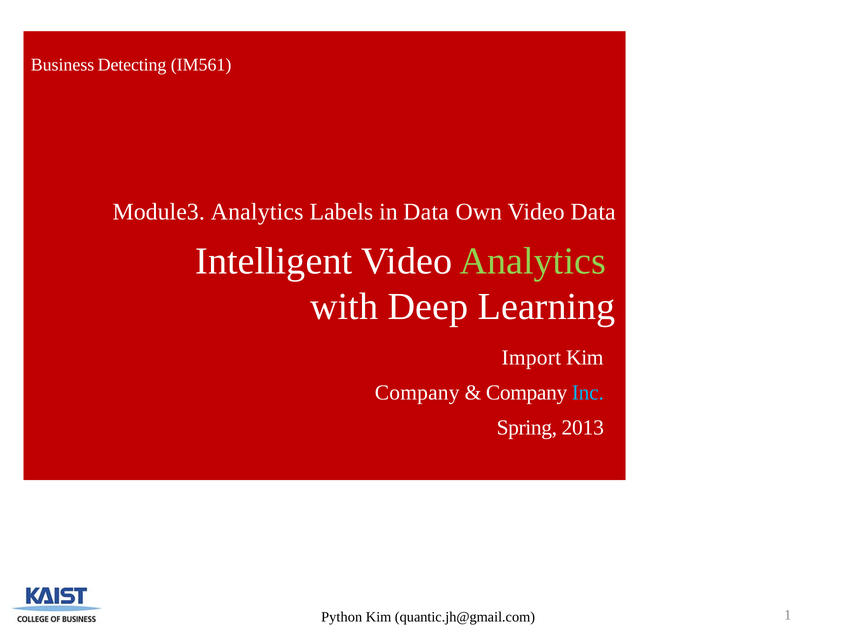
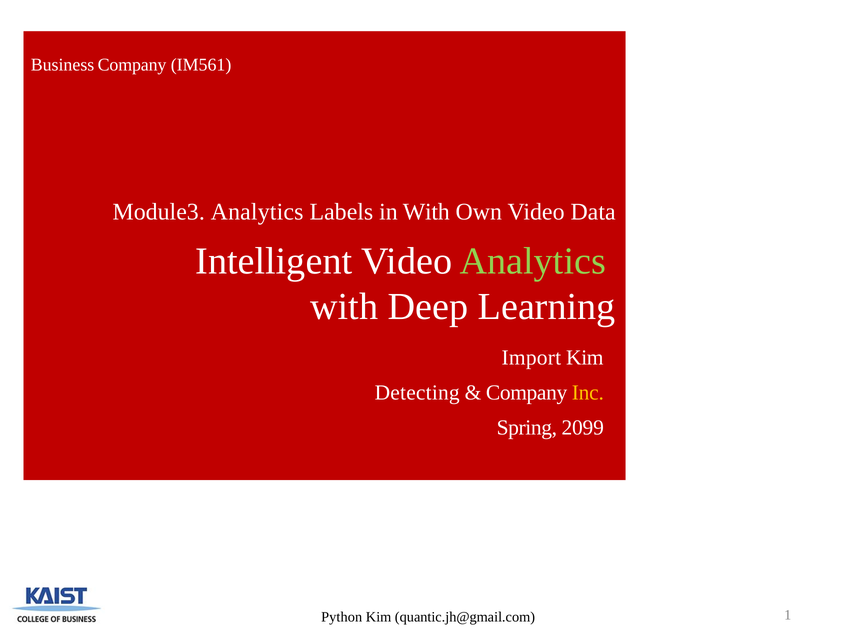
Business Detecting: Detecting -> Company
in Data: Data -> With
Company at (417, 393): Company -> Detecting
Inc colour: light blue -> yellow
2013: 2013 -> 2099
